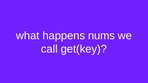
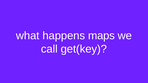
nums: nums -> maps
